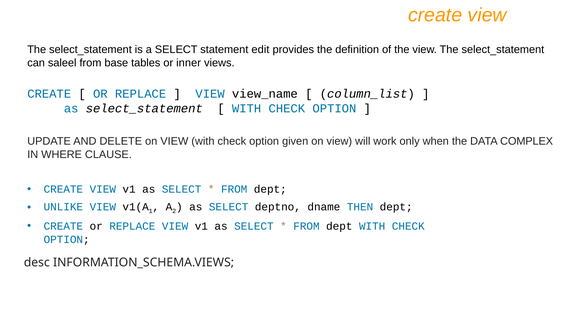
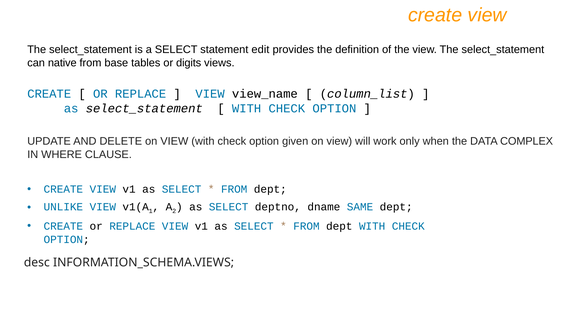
saleel: saleel -> native
inner: inner -> digits
THEN: THEN -> SAME
